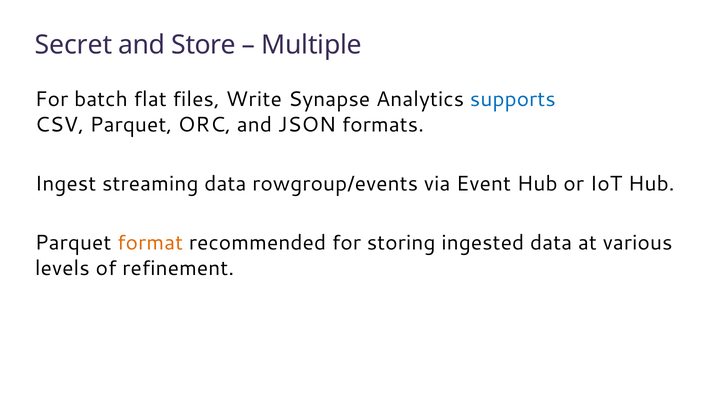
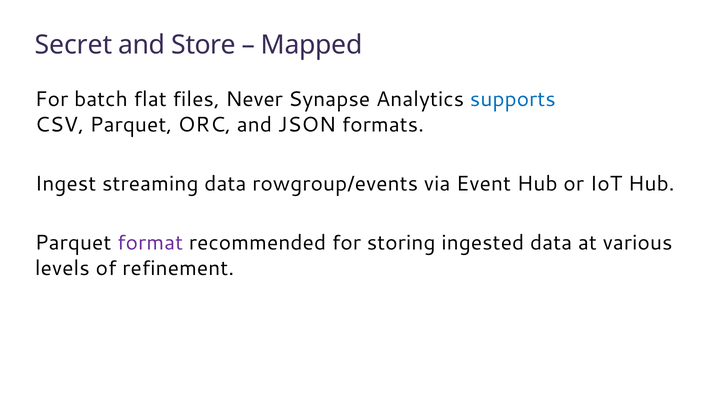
Multiple: Multiple -> Mapped
Write: Write -> Never
format colour: orange -> purple
